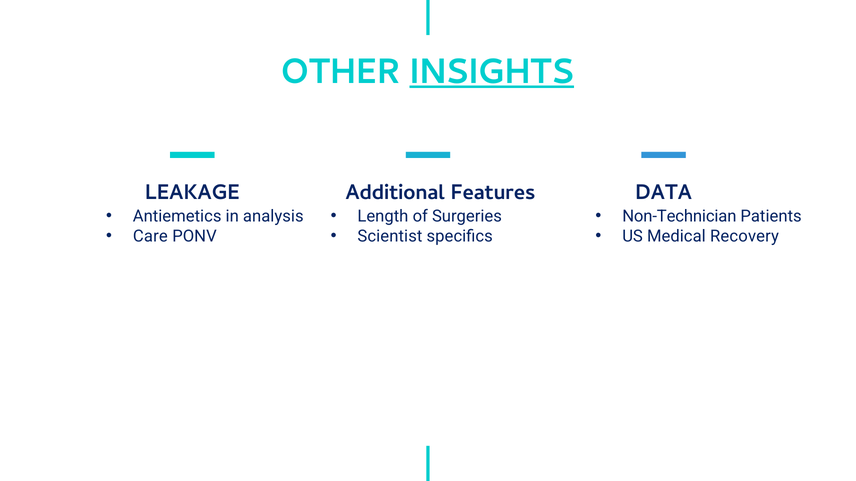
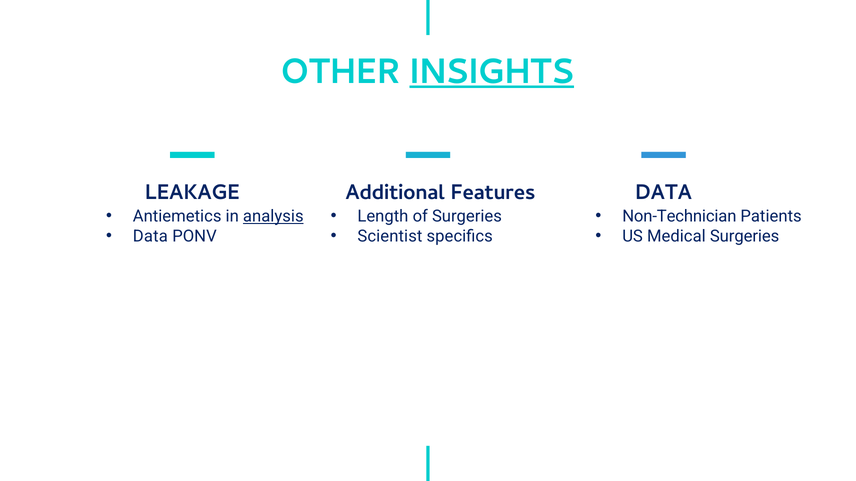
analysis underline: none -> present
Care at (150, 236): Care -> Data
Medical Recovery: Recovery -> Surgeries
